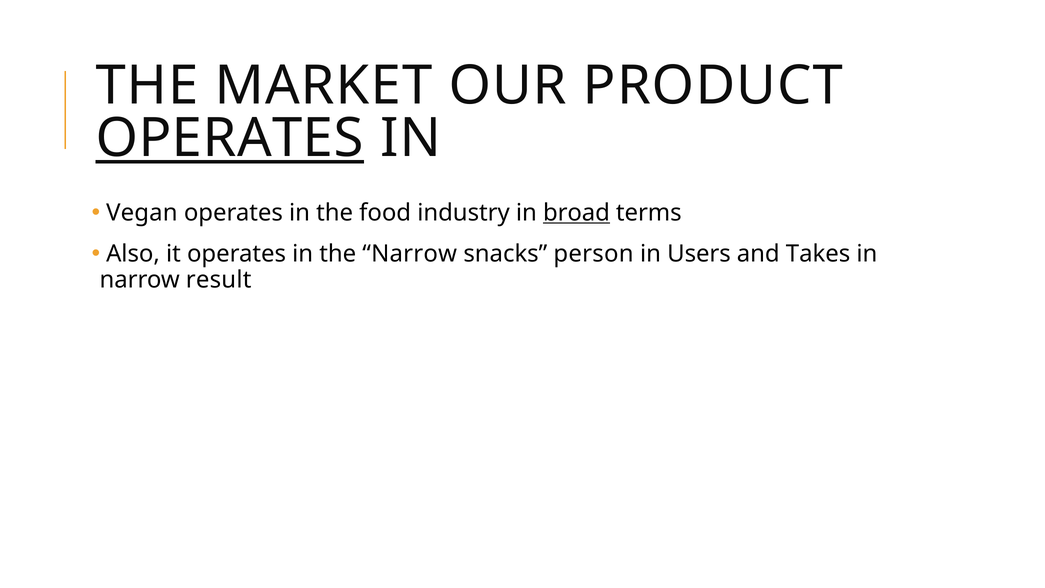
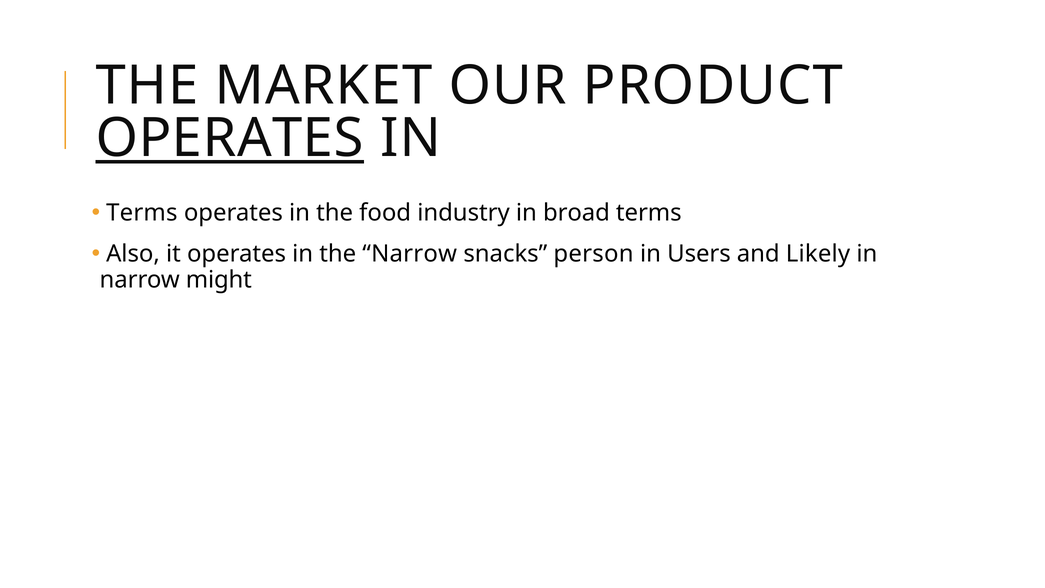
Vegan at (142, 213): Vegan -> Terms
broad underline: present -> none
Takes: Takes -> Likely
result: result -> might
